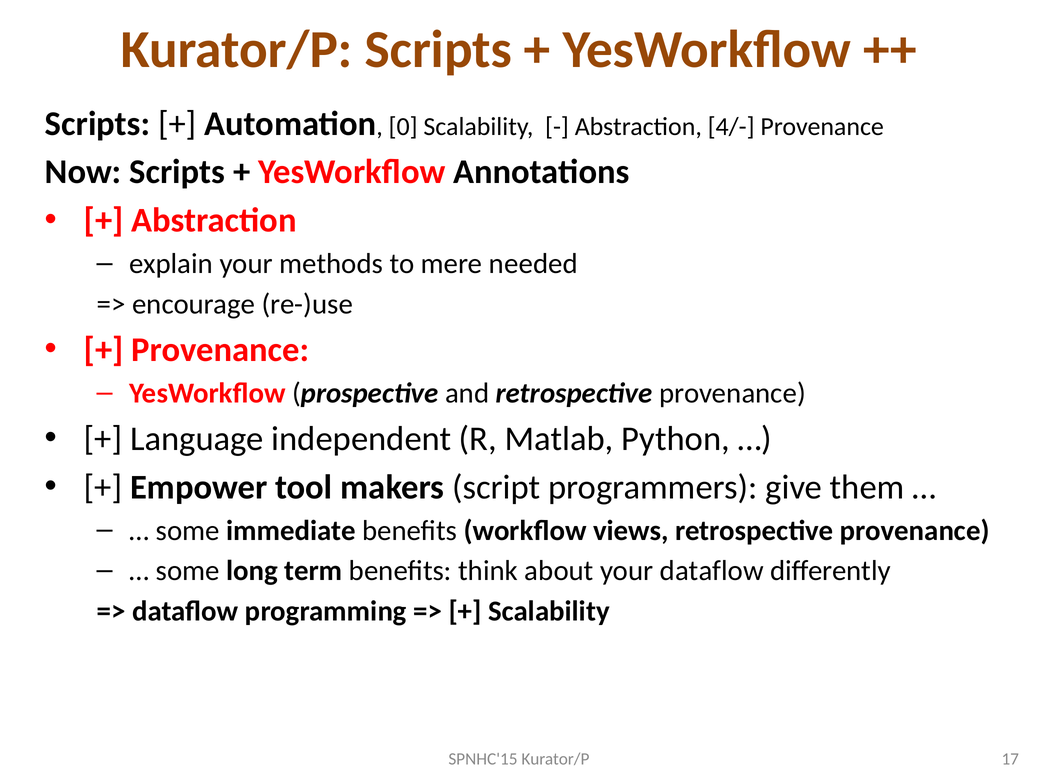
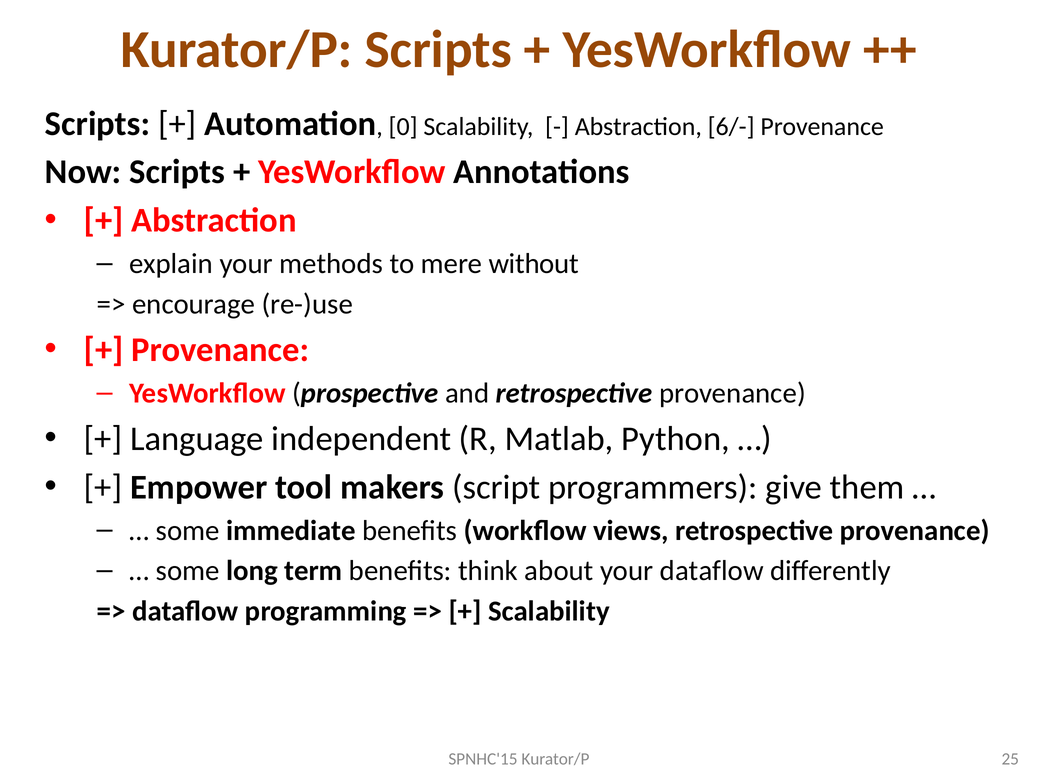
4/-: 4/- -> 6/-
needed: needed -> without
17: 17 -> 25
